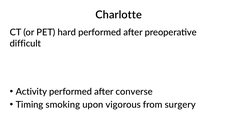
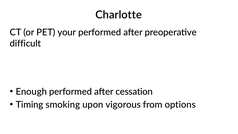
hard: hard -> your
Activity: Activity -> Enough
converse: converse -> cessation
surgery: surgery -> options
